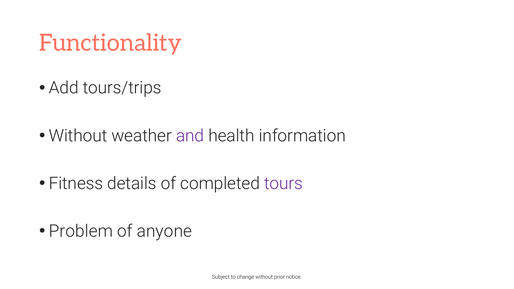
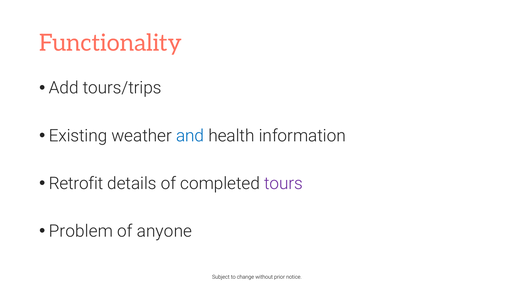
Without at (78, 136): Without -> Existing
and colour: purple -> blue
Fitness: Fitness -> Retrofit
